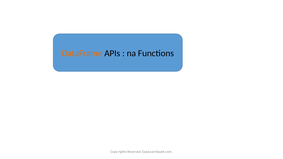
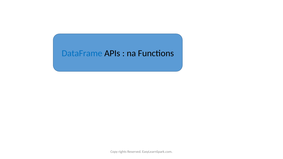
DataFrame colour: orange -> blue
